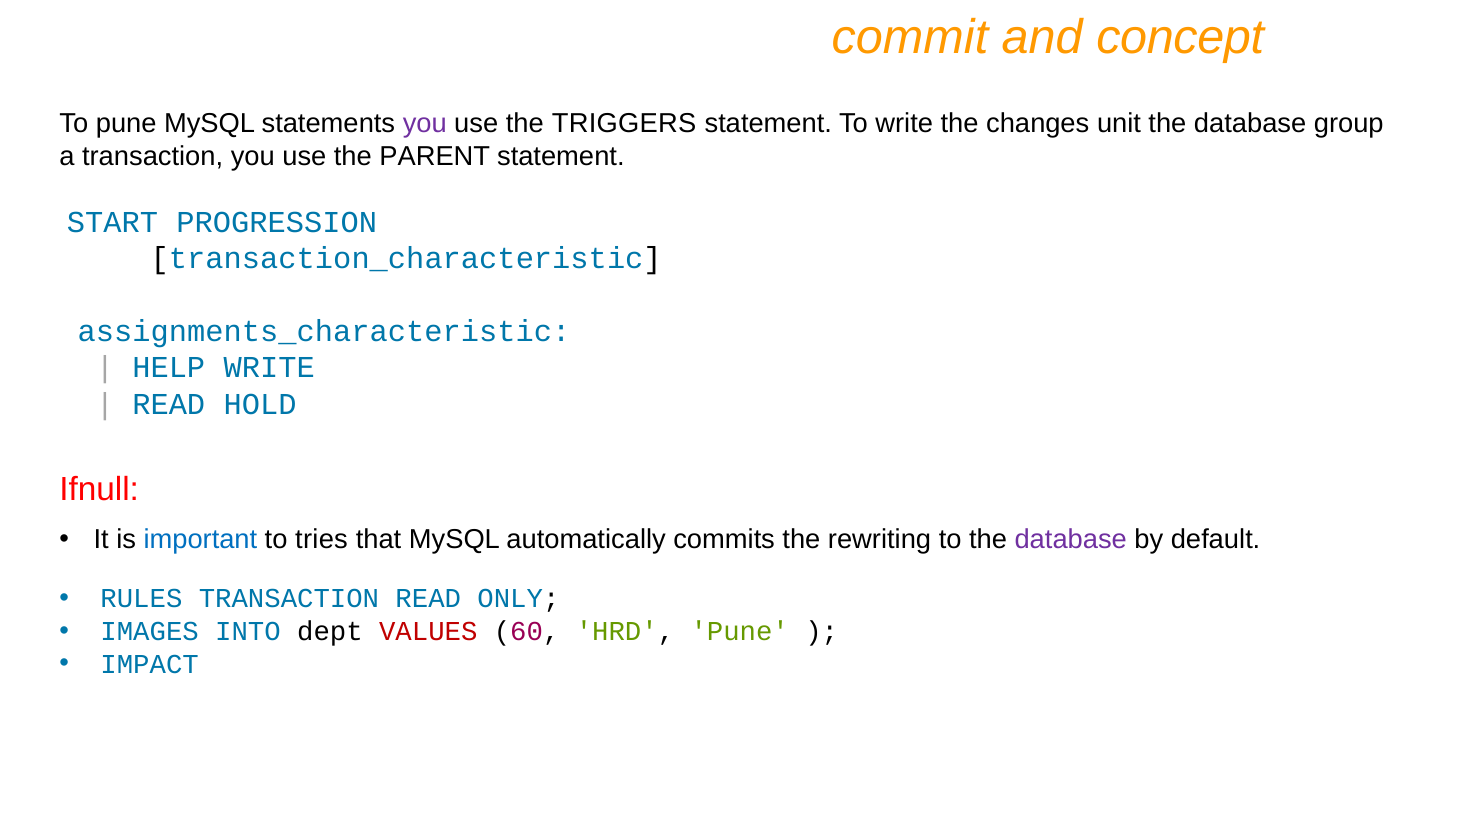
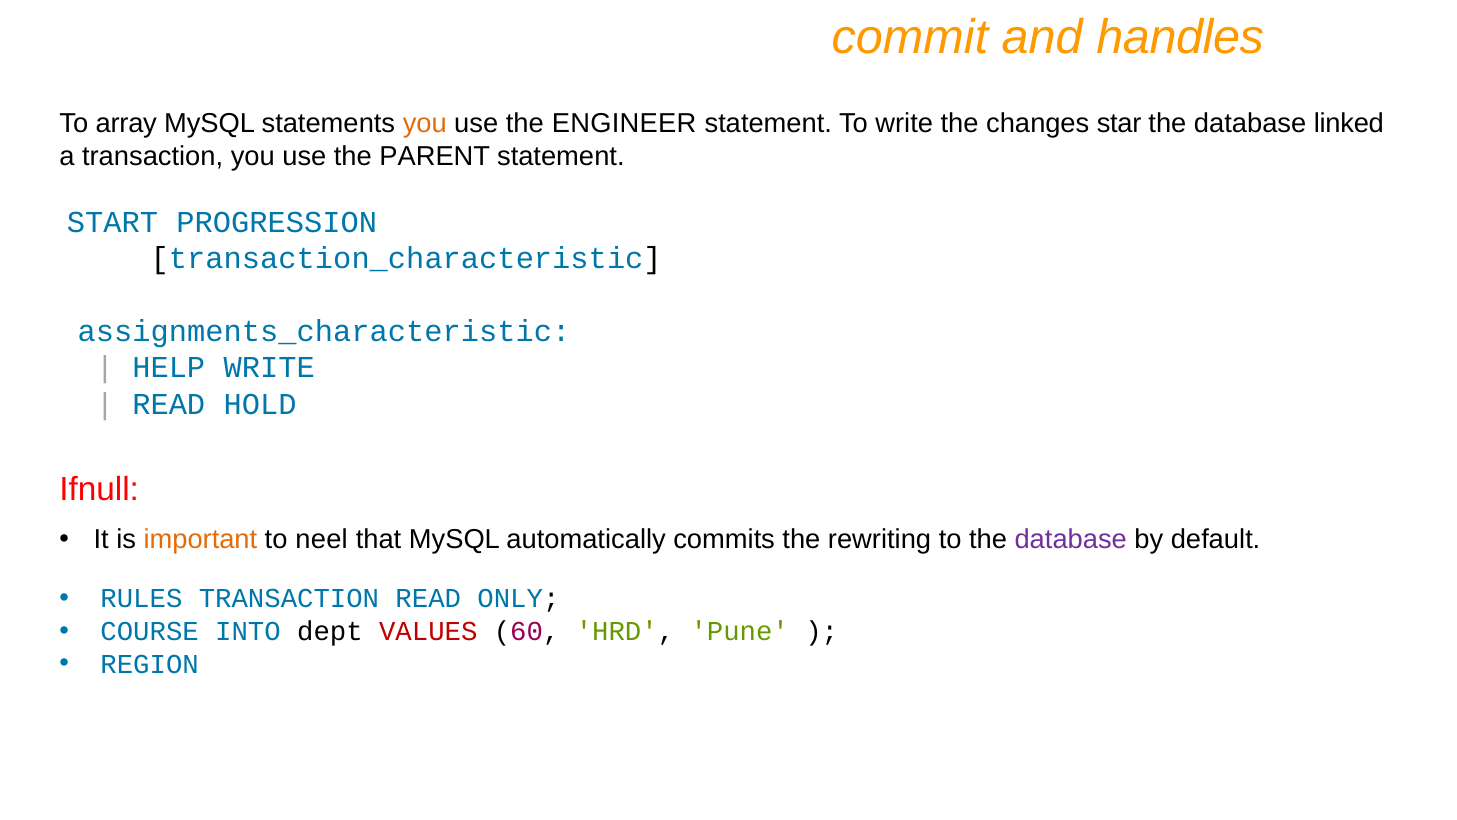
concept: concept -> handles
To pune: pune -> array
you at (425, 124) colour: purple -> orange
TRIGGERS: TRIGGERS -> ENGINEER
unit: unit -> star
group: group -> linked
important colour: blue -> orange
tries: tries -> neel
IMAGES: IMAGES -> COURSE
IMPACT: IMPACT -> REGION
